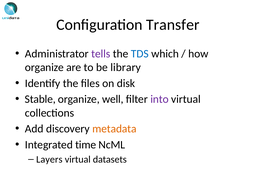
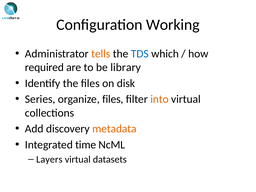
Transfer: Transfer -> Working
tells colour: purple -> orange
organize at (44, 67): organize -> required
Stable: Stable -> Series
organize well: well -> files
into colour: purple -> orange
